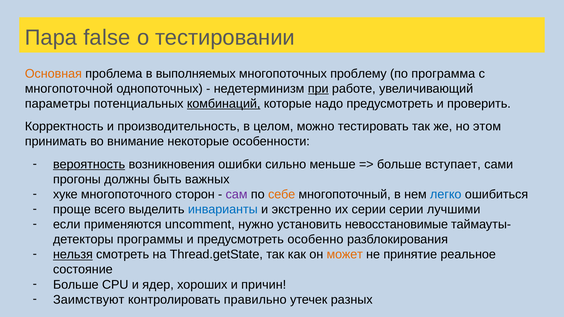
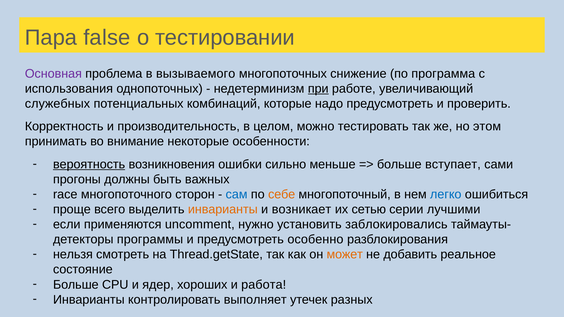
Основная colour: orange -> purple
выполняемых: выполняемых -> вызываемого
проблему: проблему -> снижение
многопоточной: многопоточной -> использования
параметры: параметры -> служебных
комбинаций underline: present -> none
хуке: хуке -> race
сам colour: purple -> blue
инварианты at (223, 210) colour: blue -> orange
экстренно: экстренно -> возникает
их серии: серии -> сетью
невосстановимые: невосстановимые -> заблокировались
нельзя underline: present -> none
принятие: принятие -> добавить
причин: причин -> работа
Заимствуют at (89, 300): Заимствуют -> Инварианты
правильно: правильно -> выполняет
